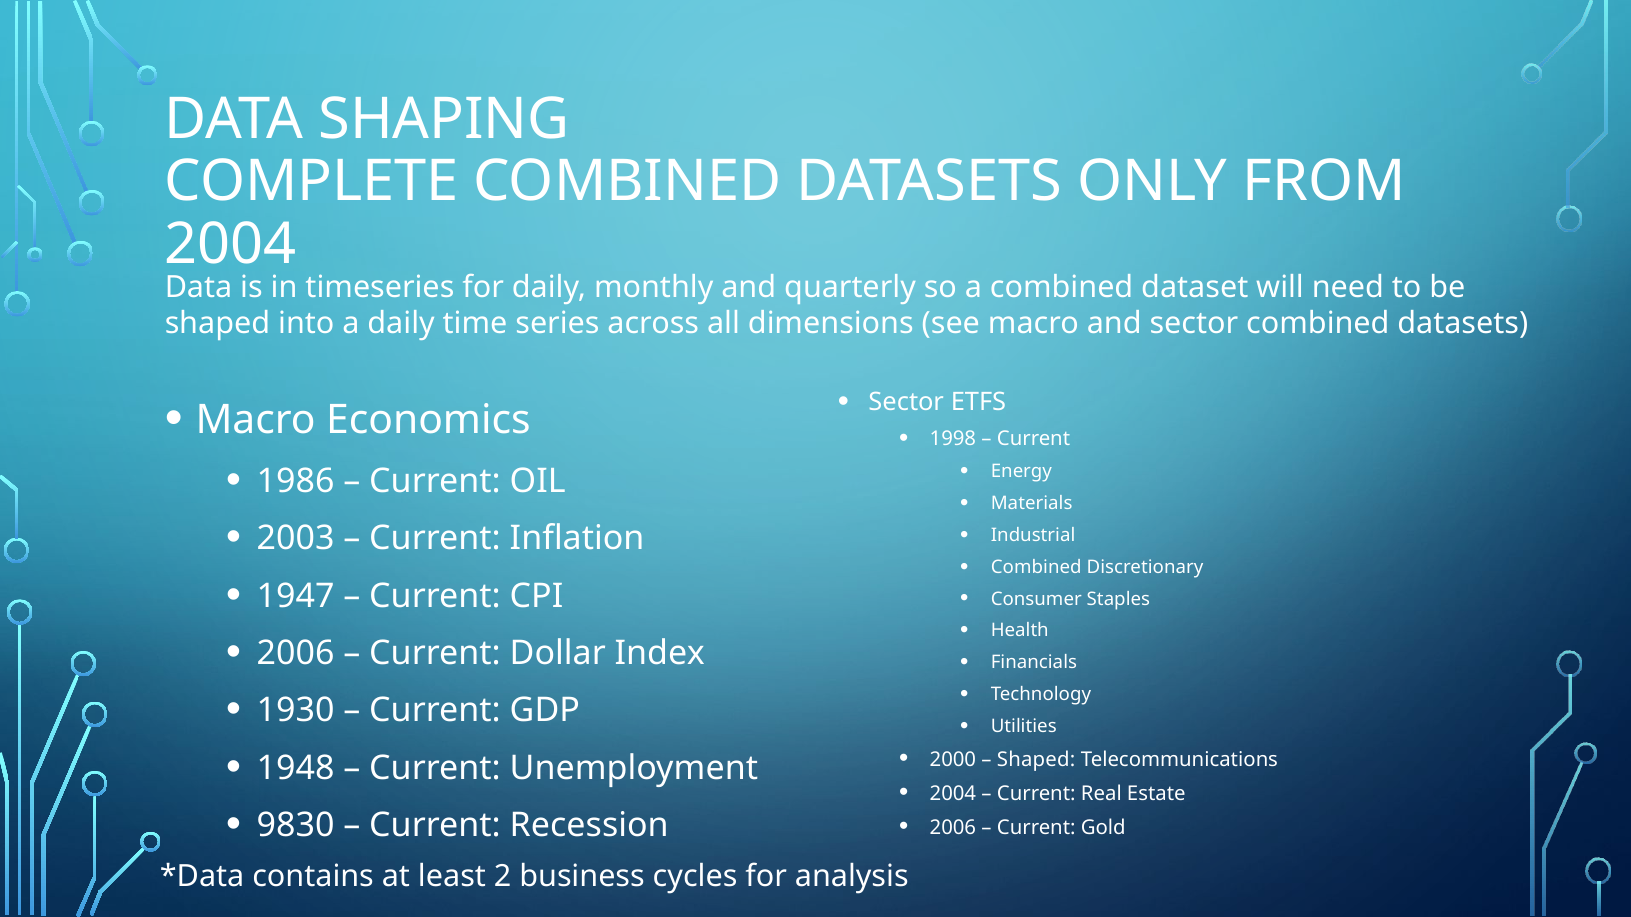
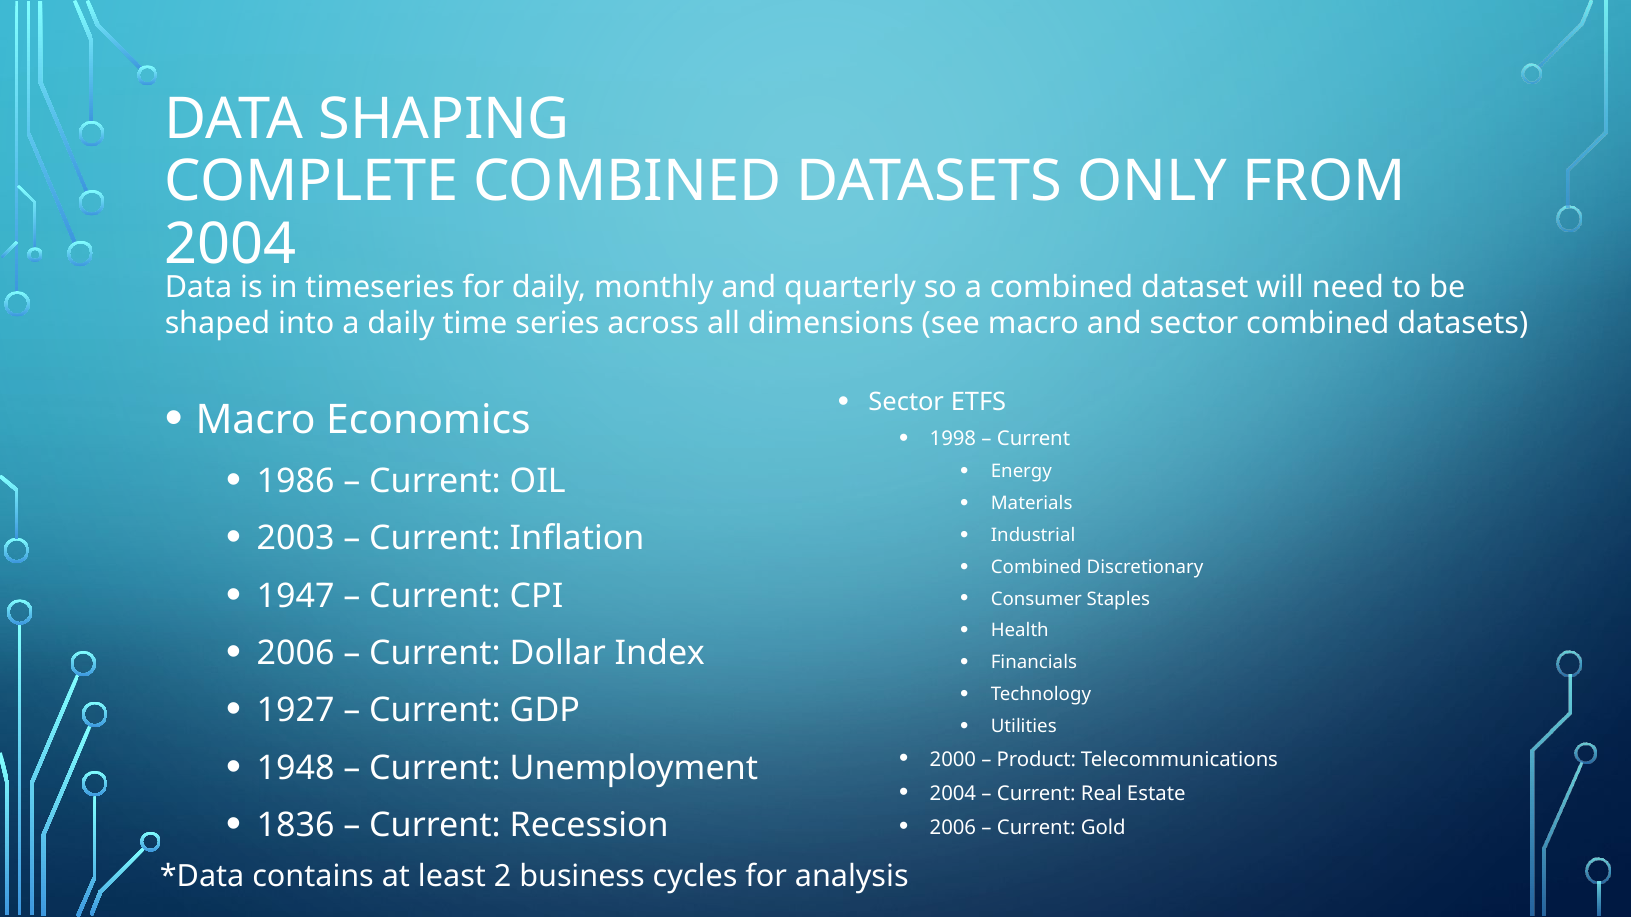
1930: 1930 -> 1927
Shaped at (1036, 760): Shaped -> Product
9830: 9830 -> 1836
